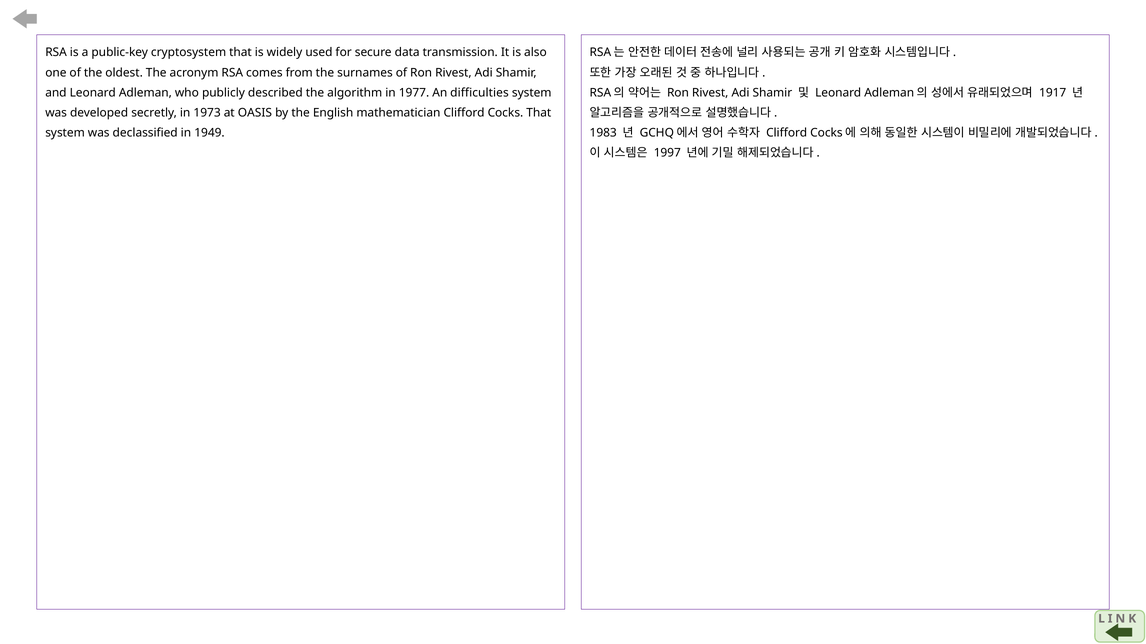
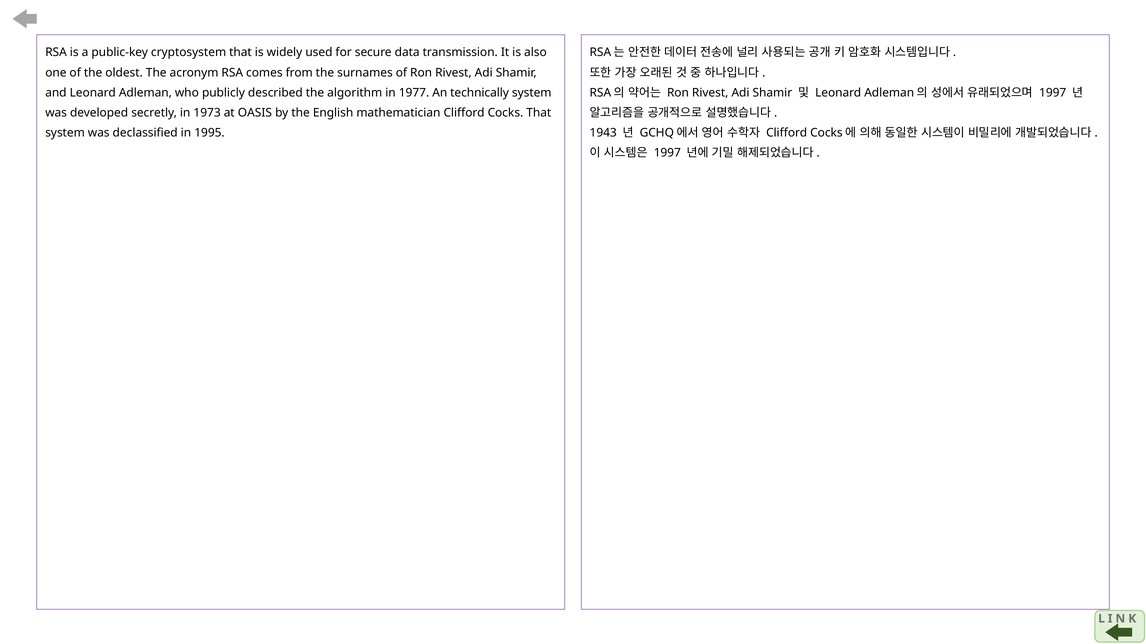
1917 at (1053, 93): 1917 -> 1997
difficulties: difficulties -> technically
1949: 1949 -> 1995
1983: 1983 -> 1943
